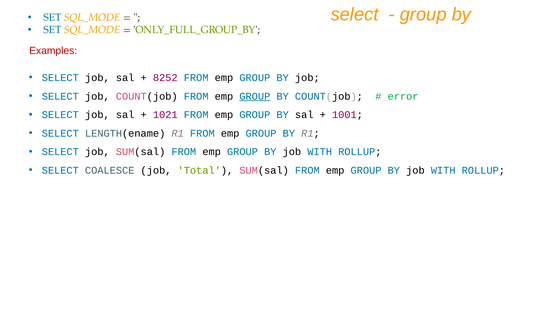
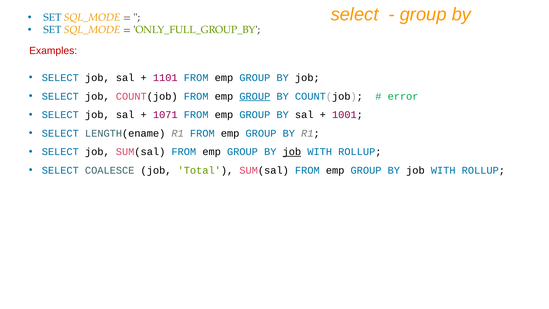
8252: 8252 -> 1101
1021: 1021 -> 1071
job at (292, 152) underline: none -> present
